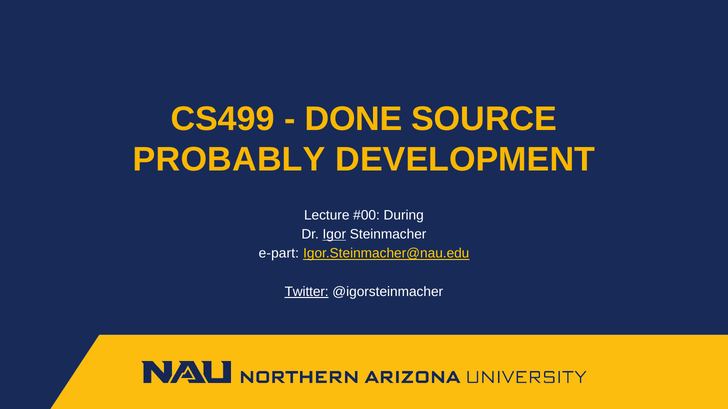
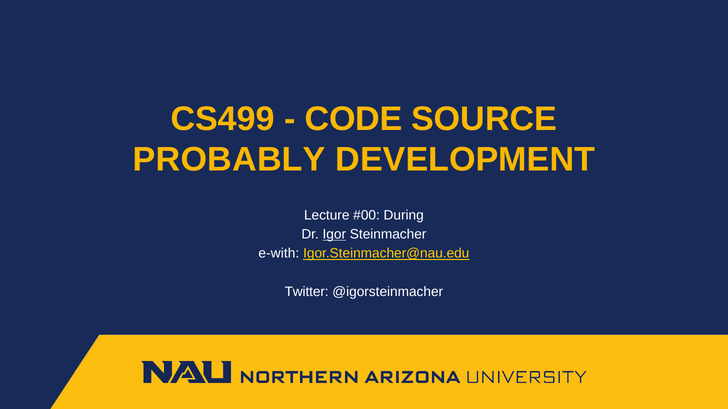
DONE: DONE -> CODE
e-part: e-part -> e-with
Twitter underline: present -> none
